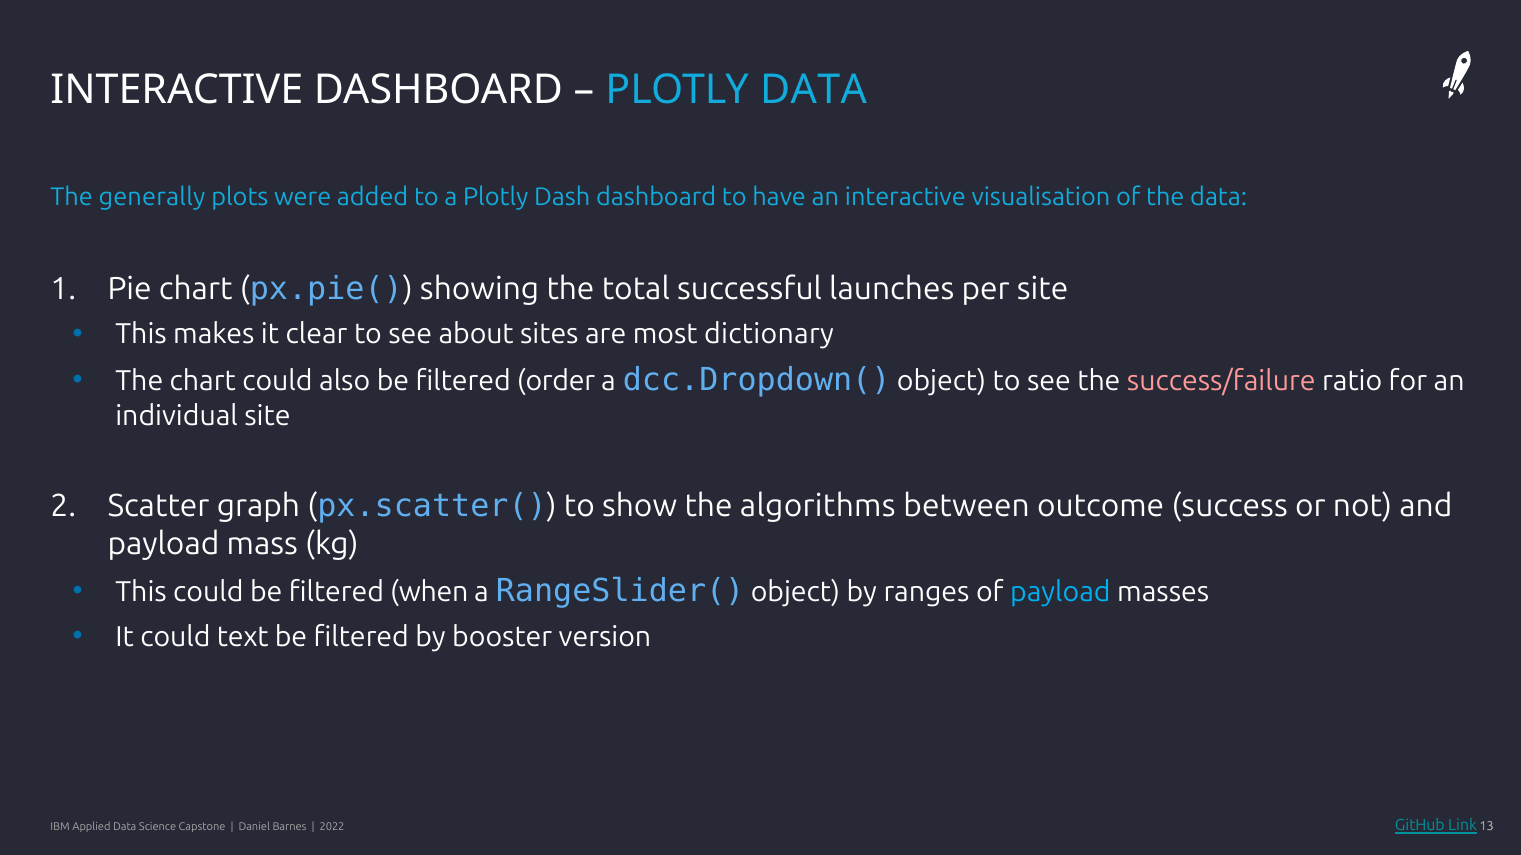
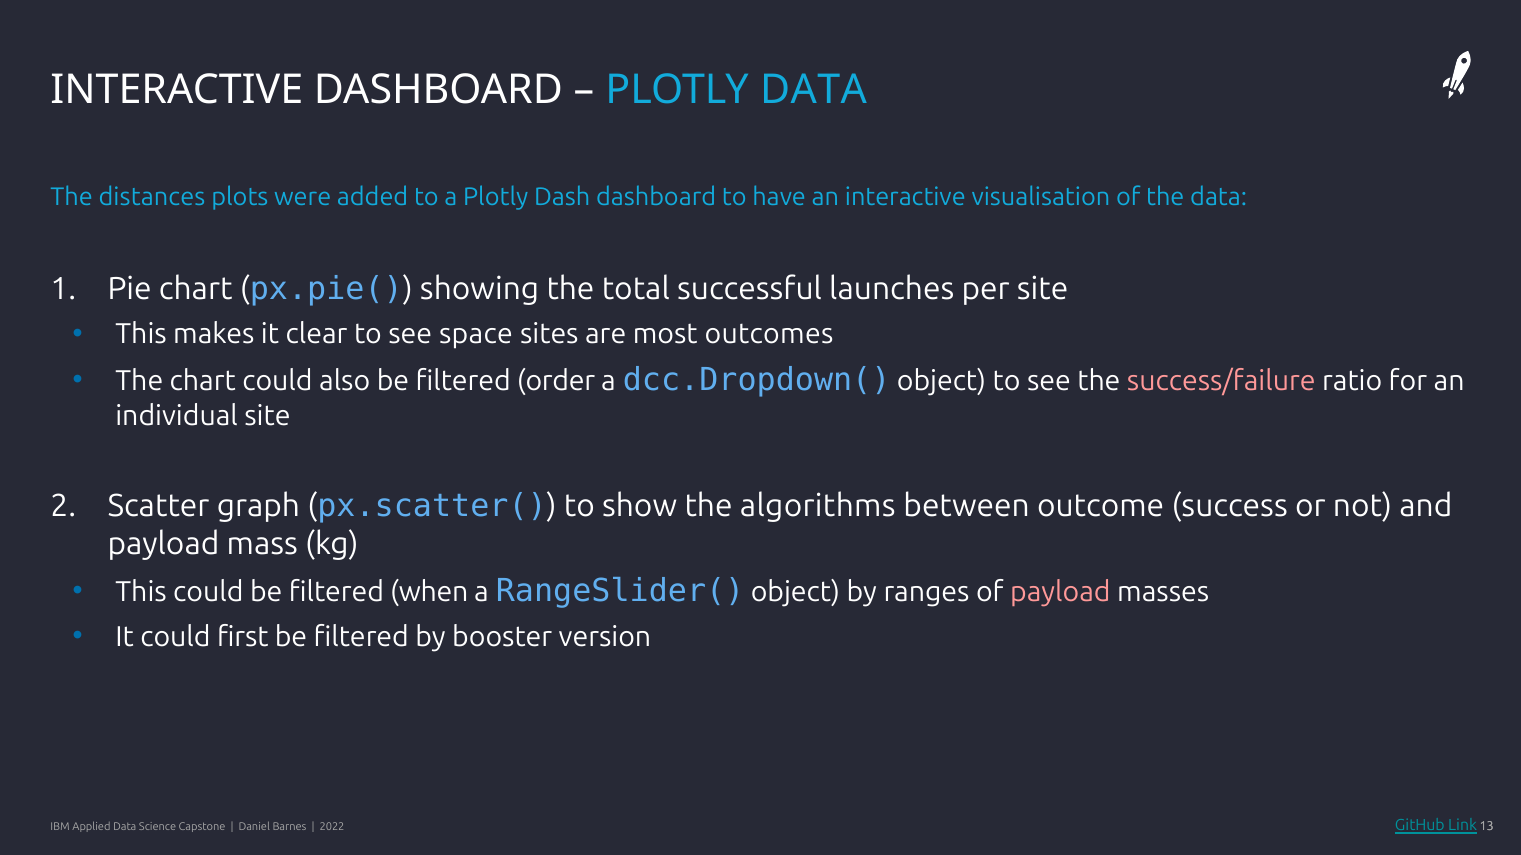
generally: generally -> distances
about: about -> space
dictionary: dictionary -> outcomes
payload at (1060, 593) colour: light blue -> pink
text: text -> first
